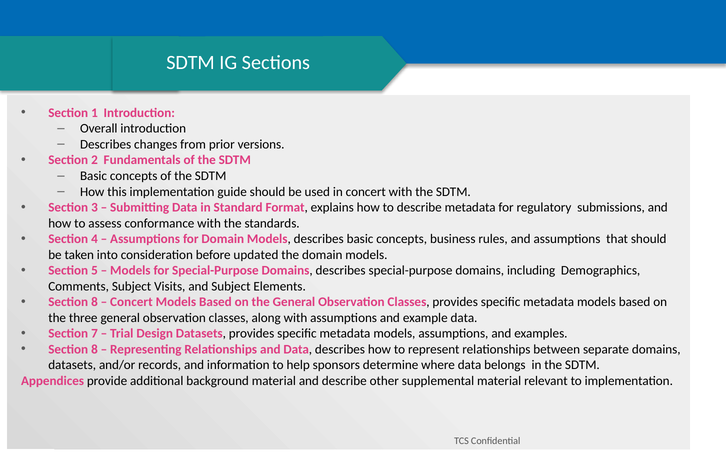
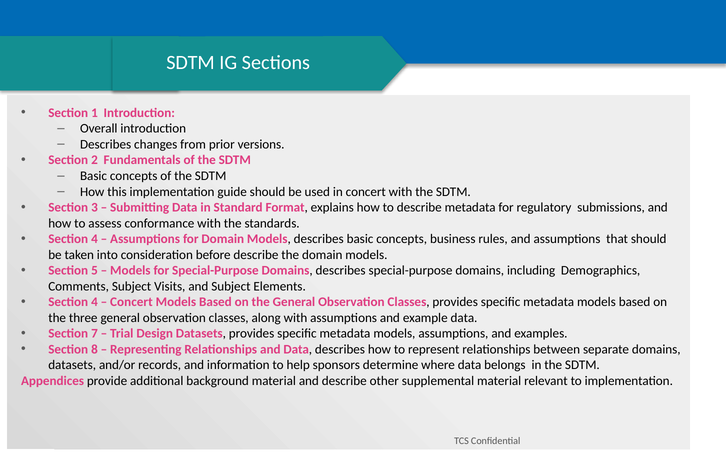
before updated: updated -> describe
8 at (94, 302): 8 -> 4
